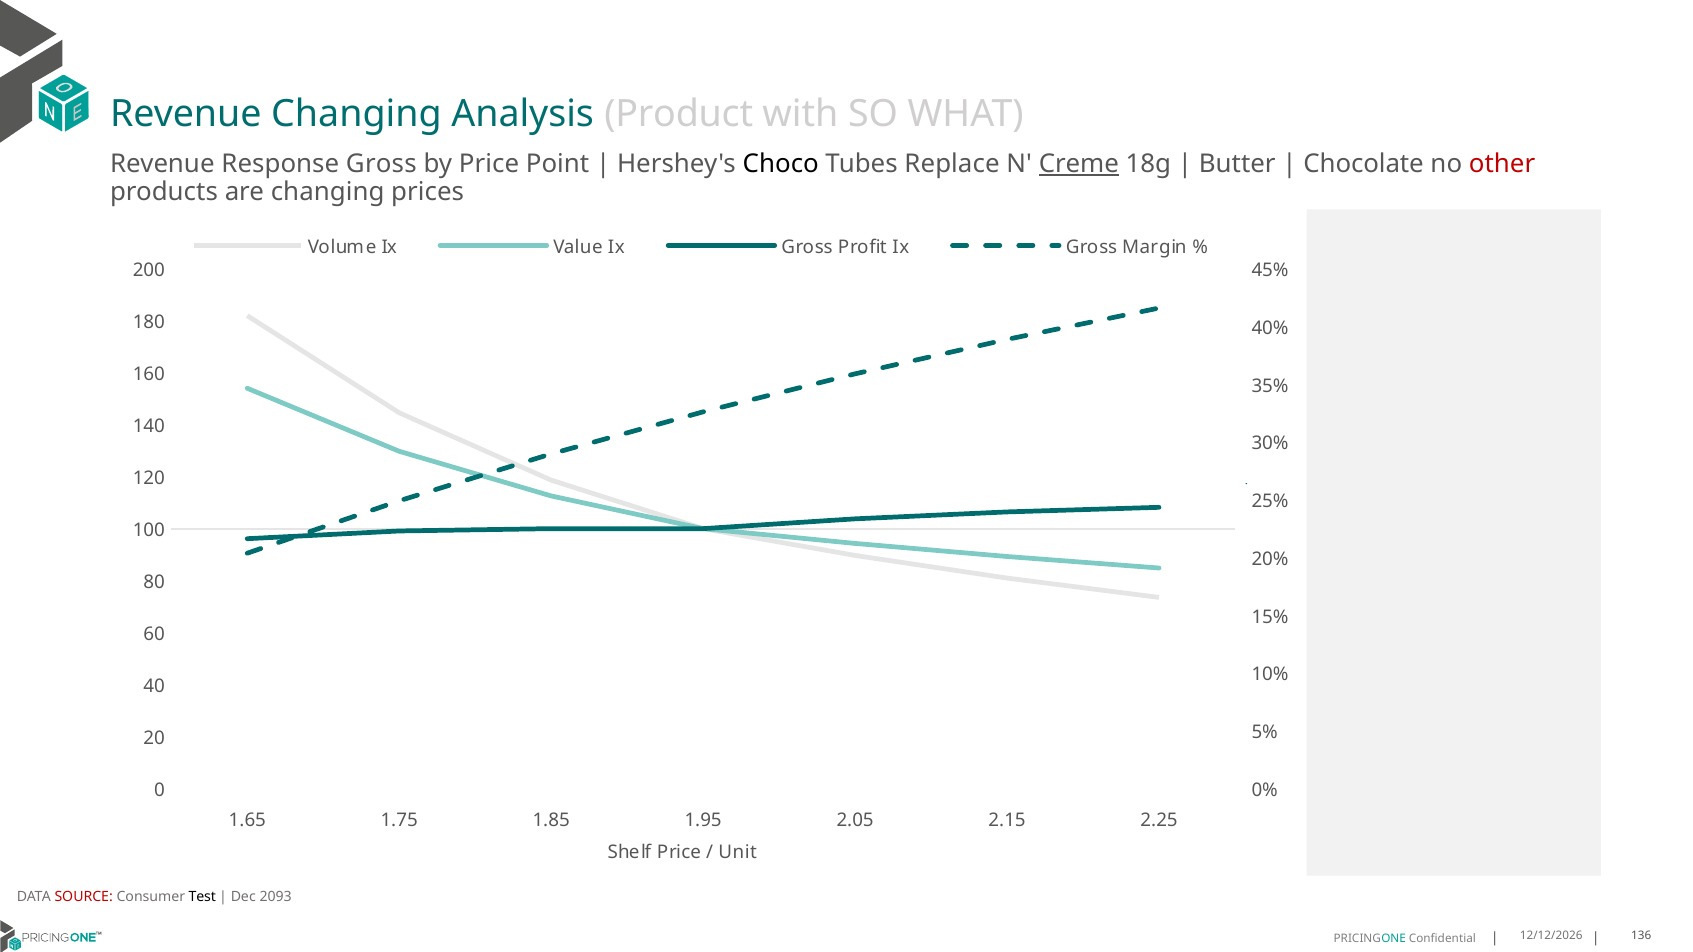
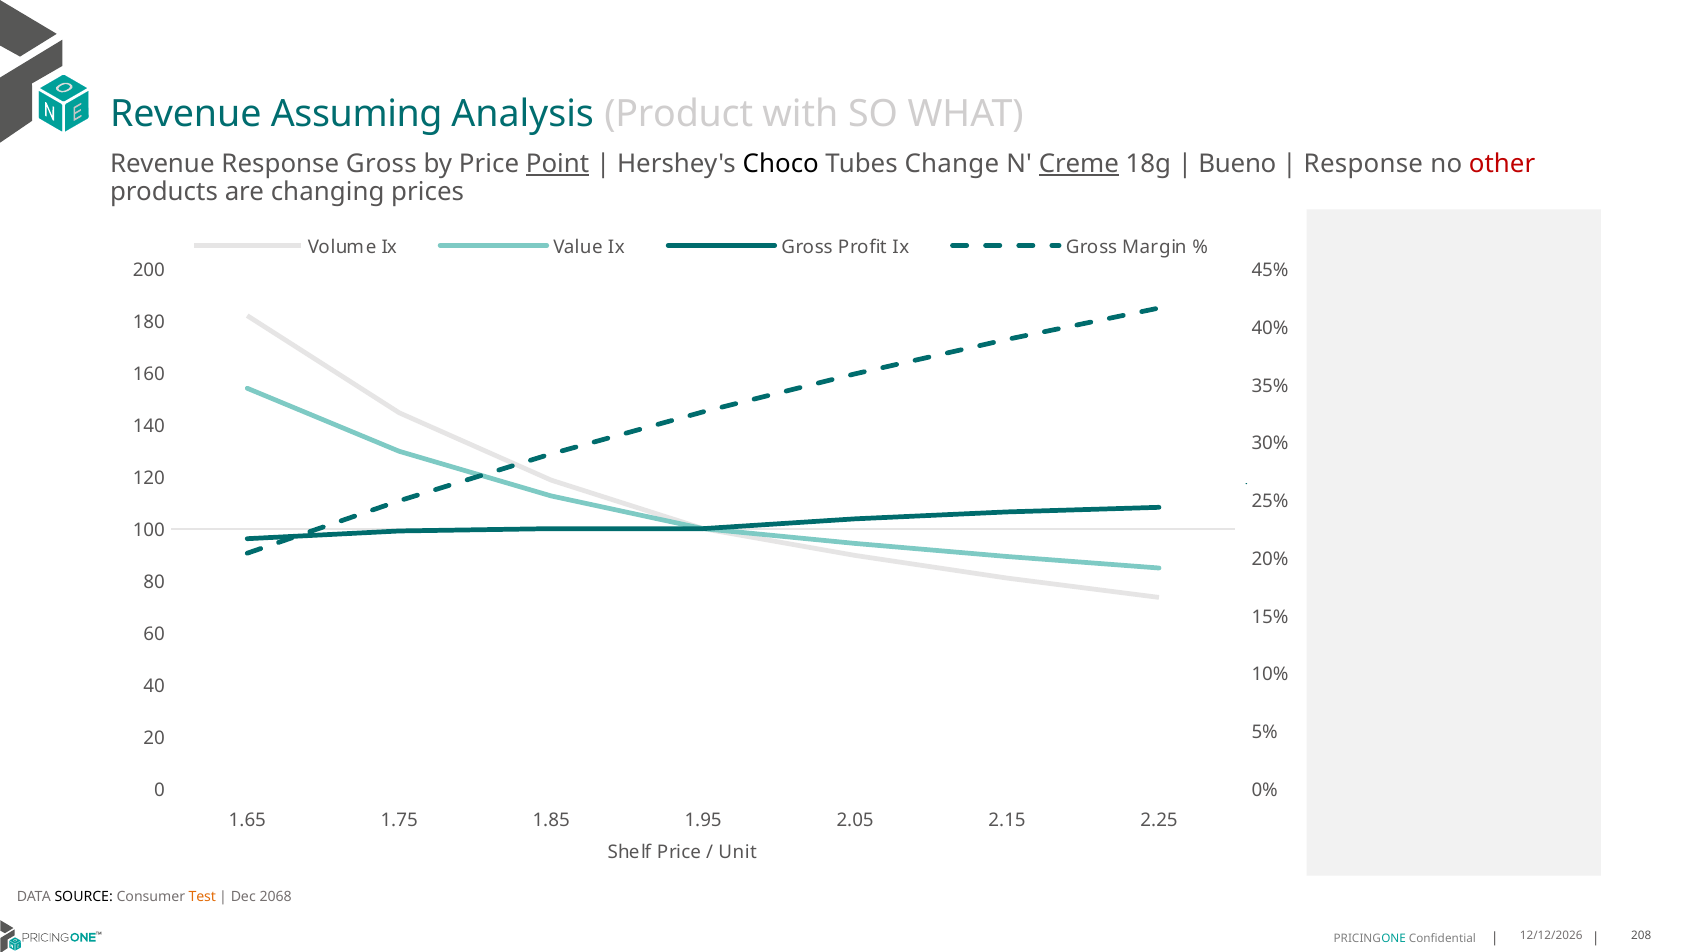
Revenue Changing: Changing -> Assuming
Point underline: none -> present
Replace: Replace -> Change
Butter: Butter -> Bueno
Chocolate at (1364, 164): Chocolate -> Response
SOURCE colour: red -> black
Test colour: black -> orange
2093: 2093 -> 2068
136: 136 -> 208
